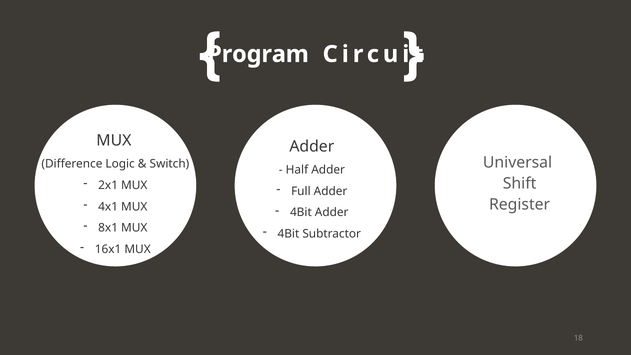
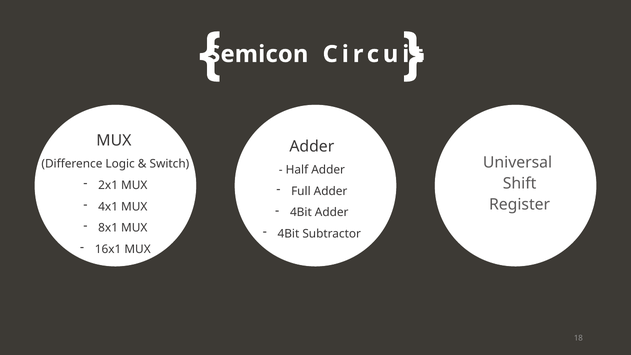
Program: Program -> Semicon
